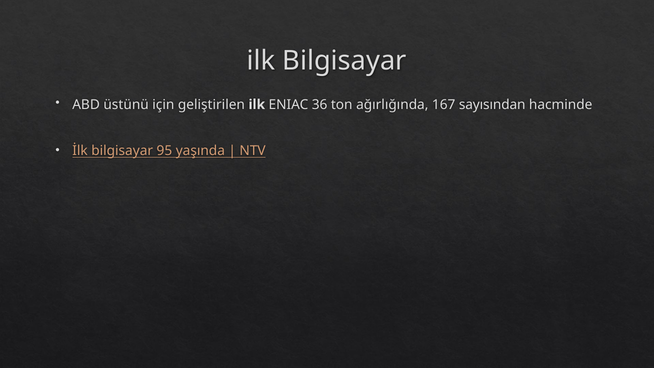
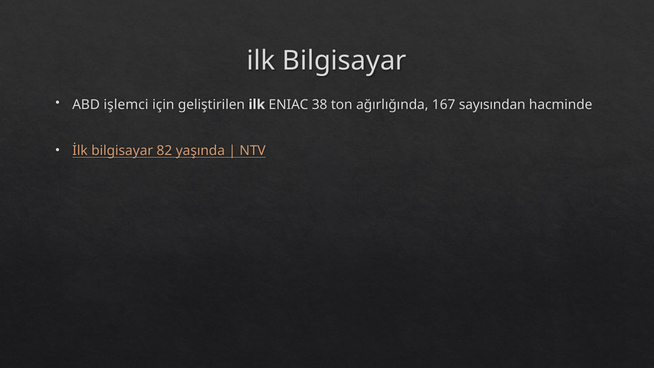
üstünü: üstünü -> işlemci
36: 36 -> 38
95: 95 -> 82
